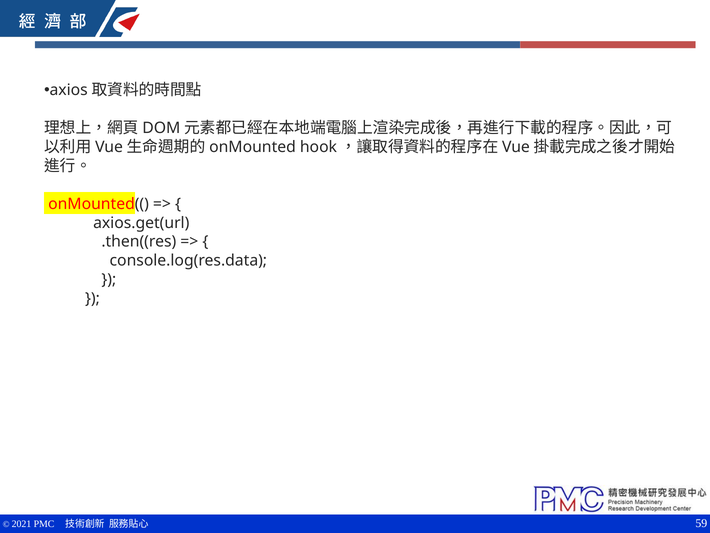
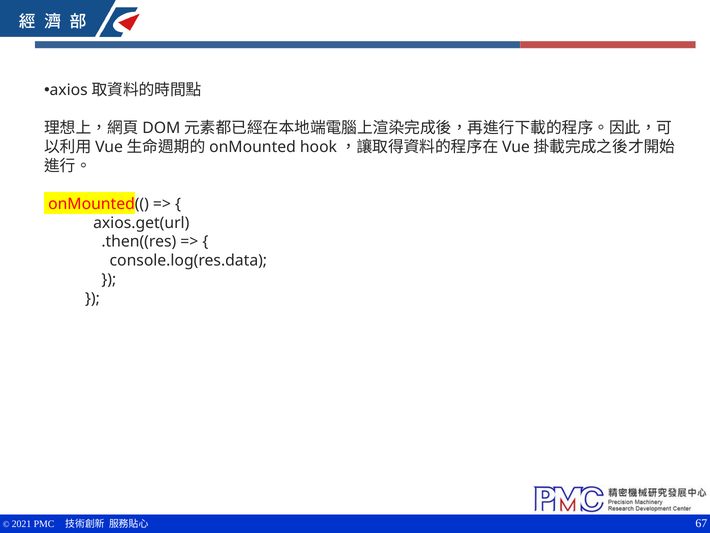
59: 59 -> 67
